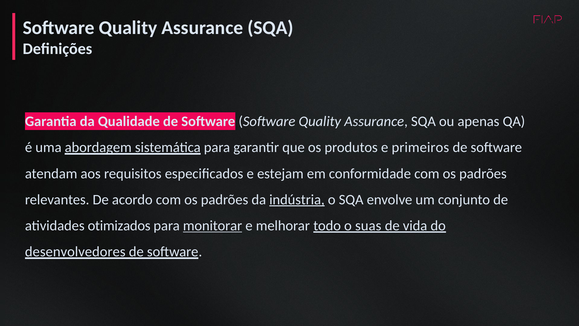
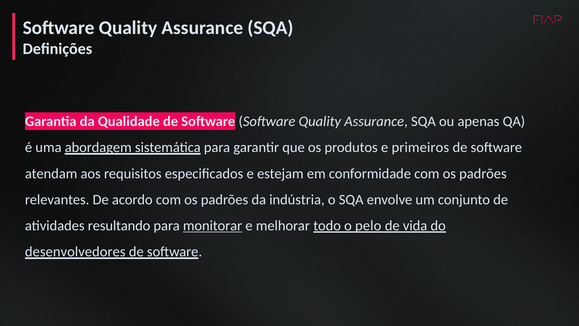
indústria underline: present -> none
otimizados: otimizados -> resultando
suas: suas -> pelo
